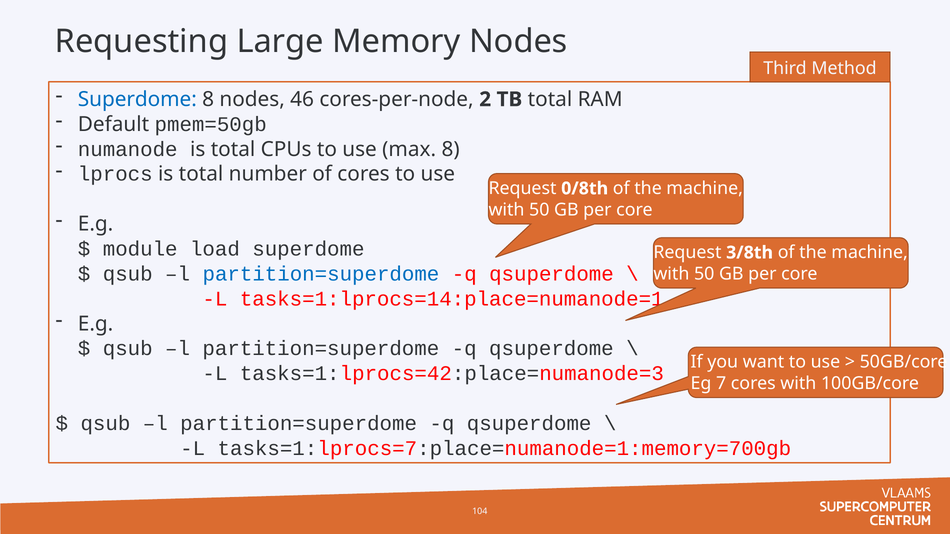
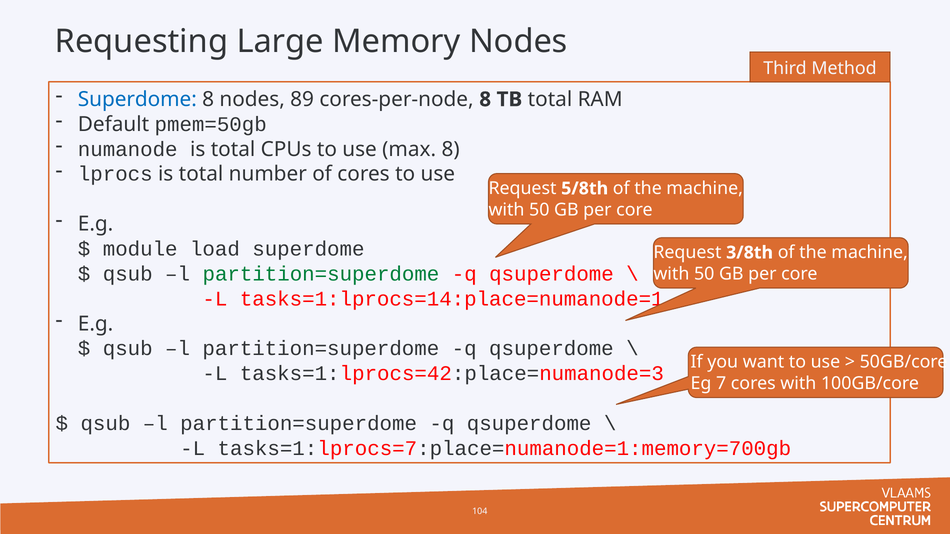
46: 46 -> 89
cores-per-node 2: 2 -> 8
0/8th: 0/8th -> 5/8th
partition=superdome at (321, 274) colour: blue -> green
